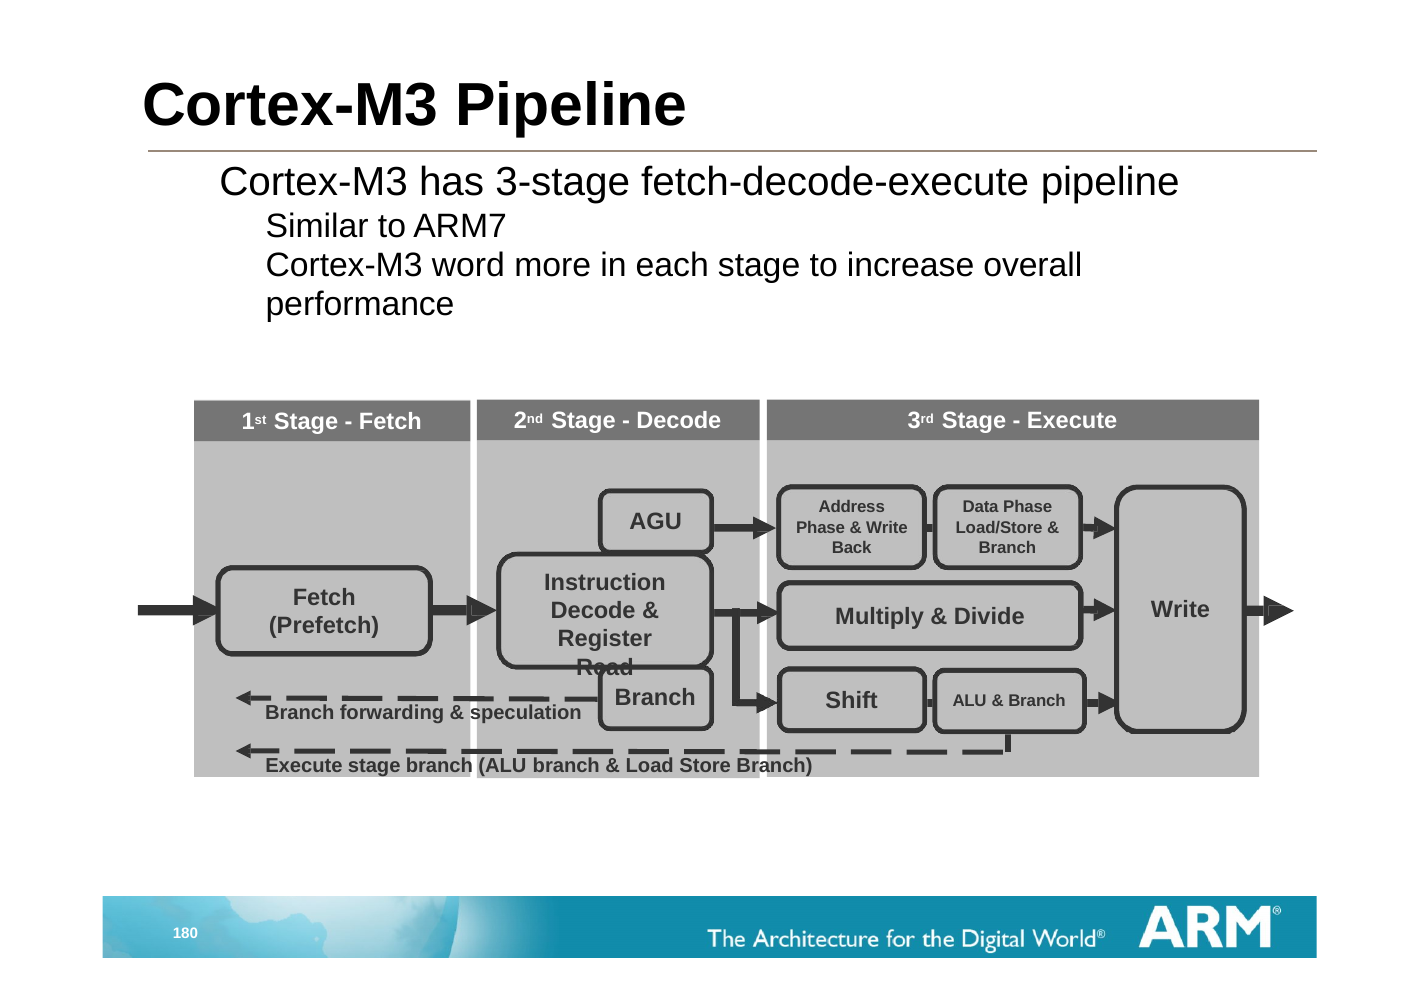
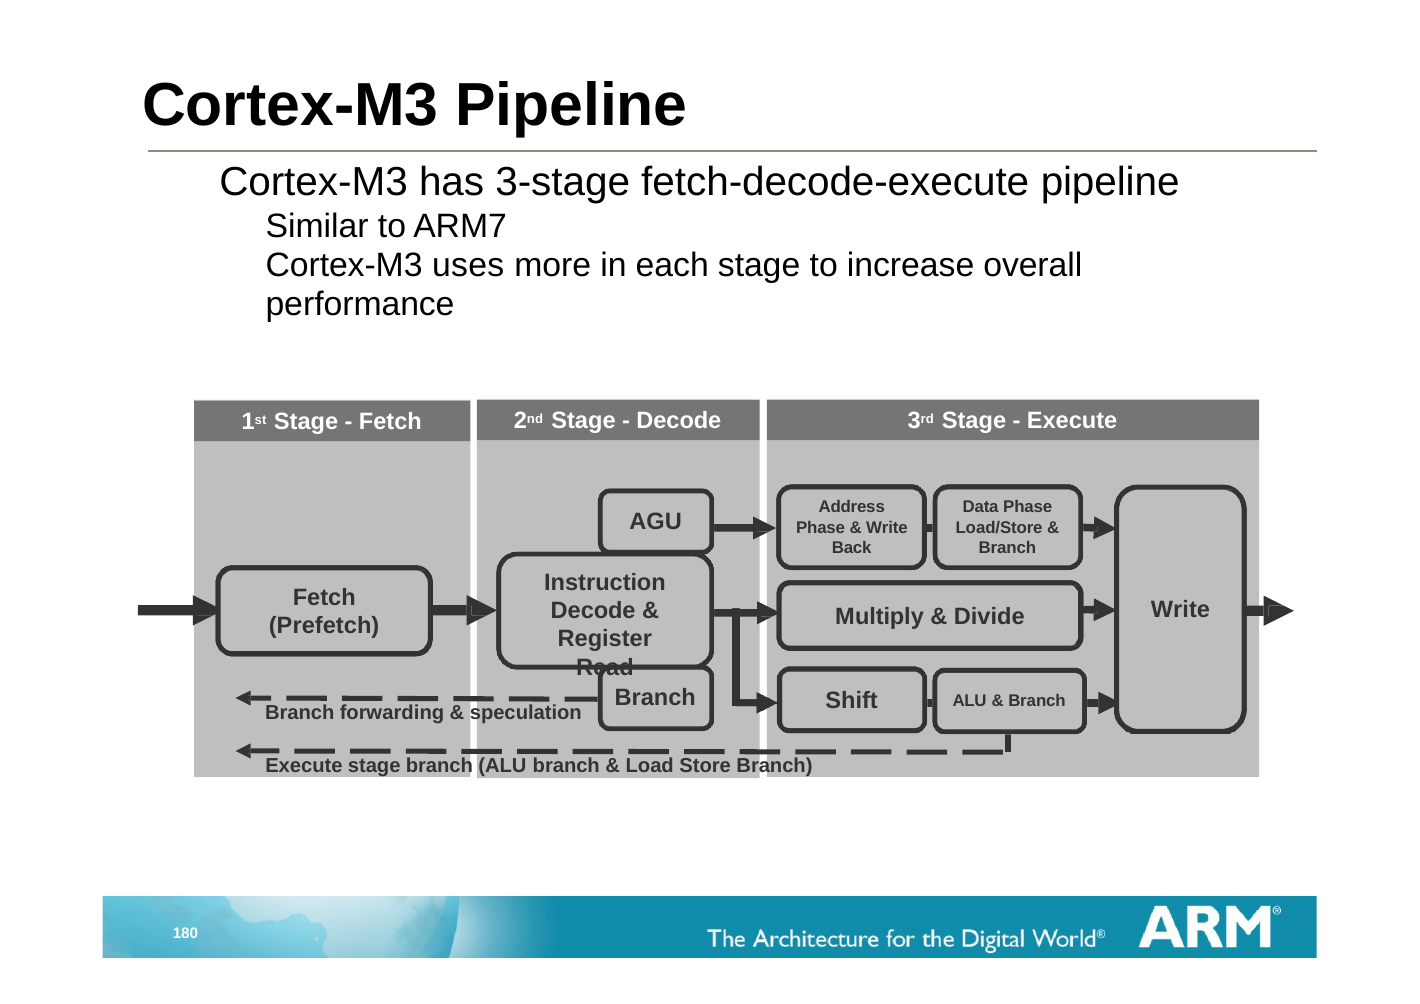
word: word -> uses
